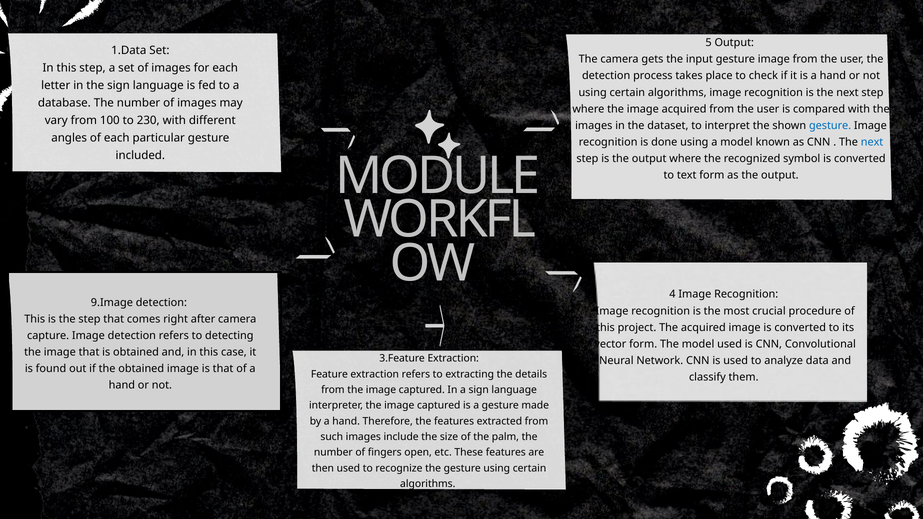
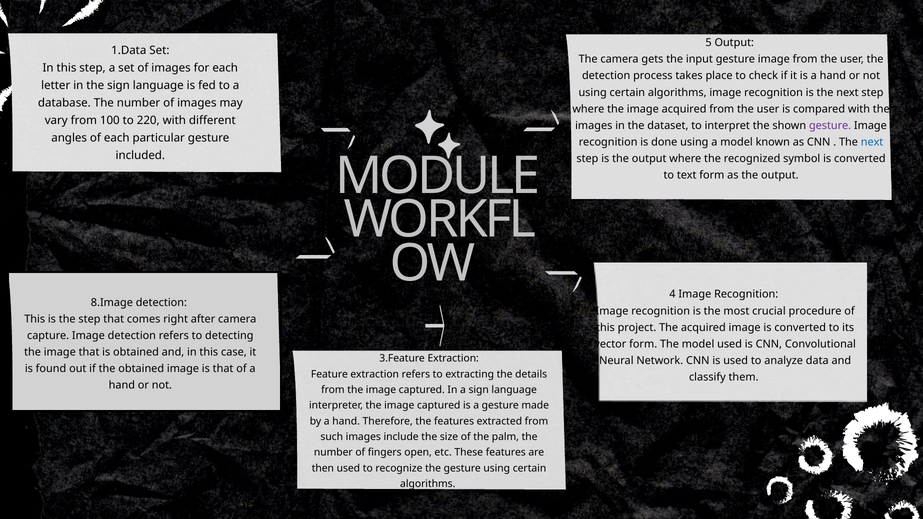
230: 230 -> 220
gesture at (830, 126) colour: blue -> purple
9.Image: 9.Image -> 8.Image
